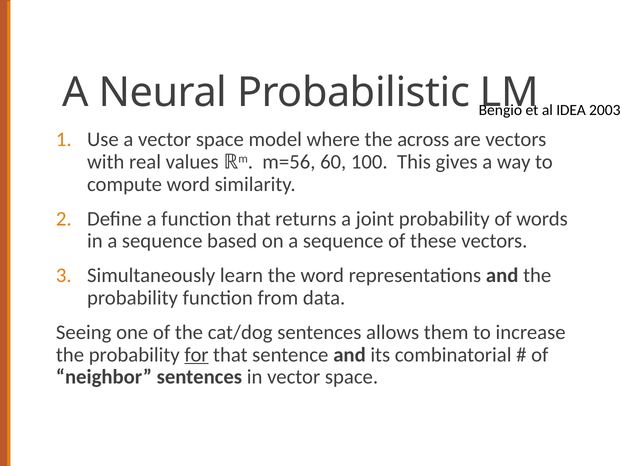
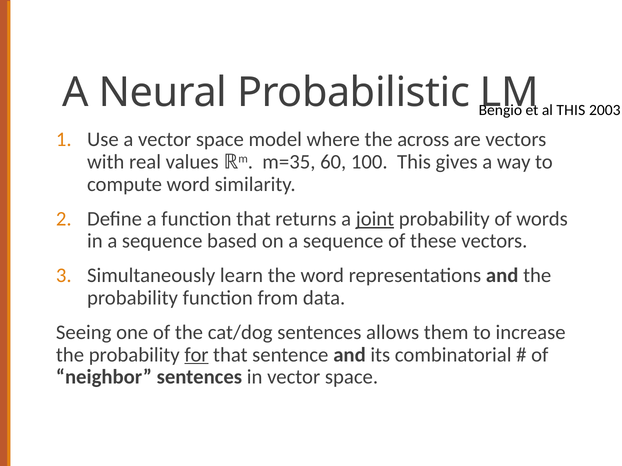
al IDEA: IDEA -> THIS
m=56: m=56 -> m=35
joint underline: none -> present
